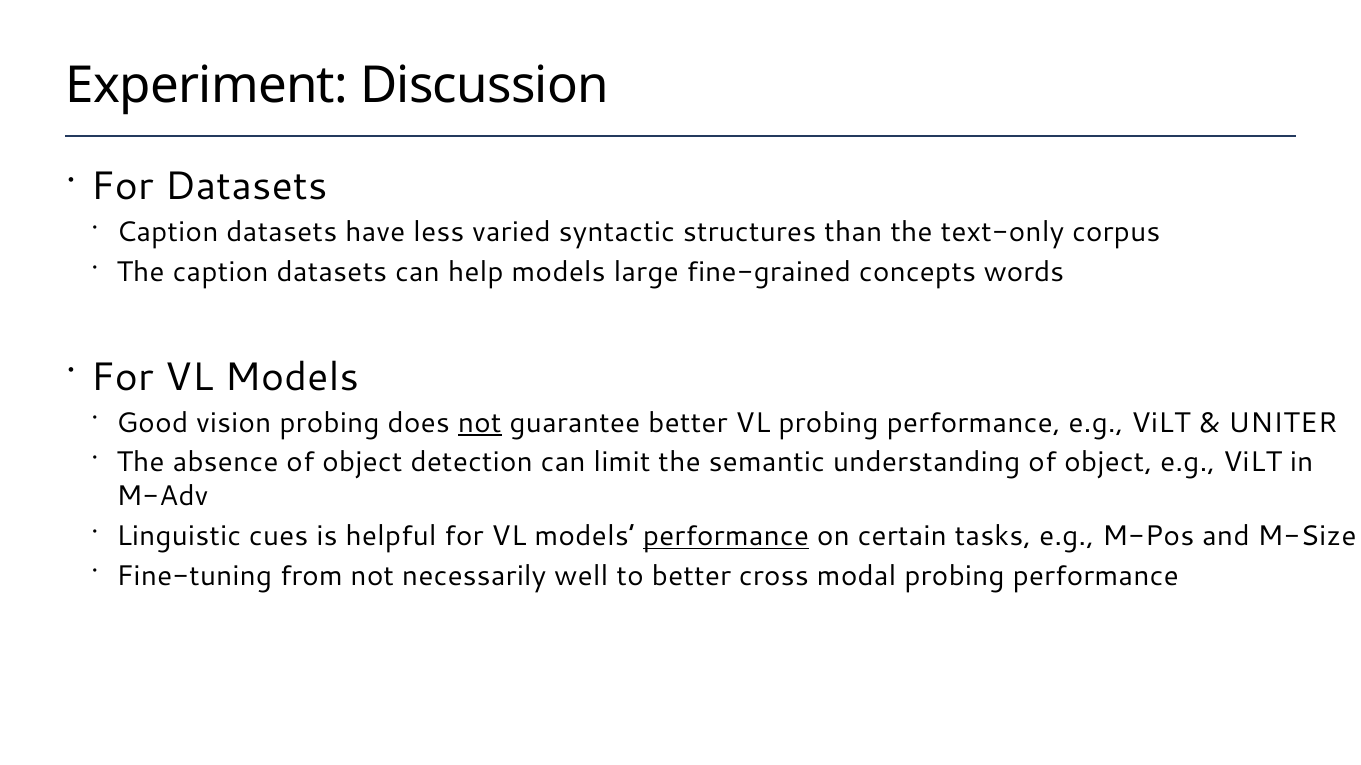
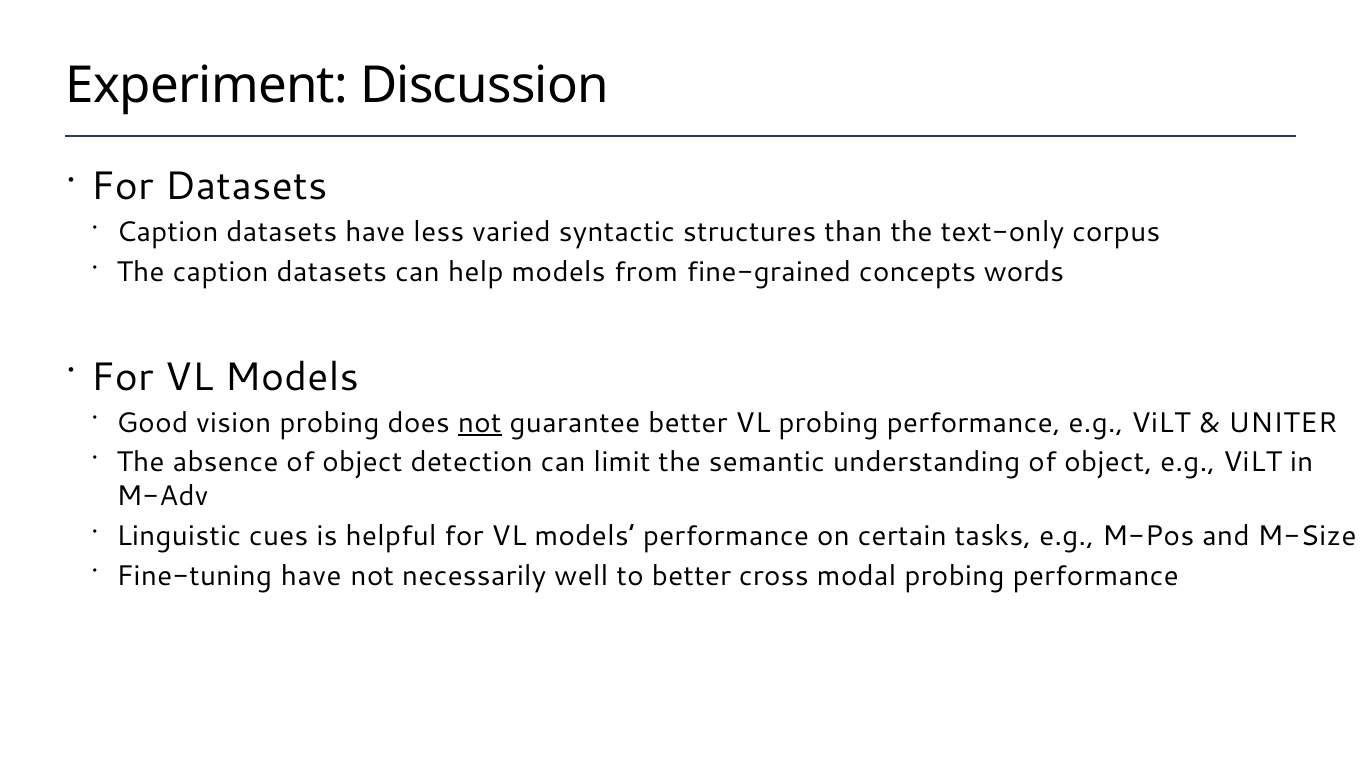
large: large -> from
performance at (726, 537) underline: present -> none
Fine-tuning from: from -> have
